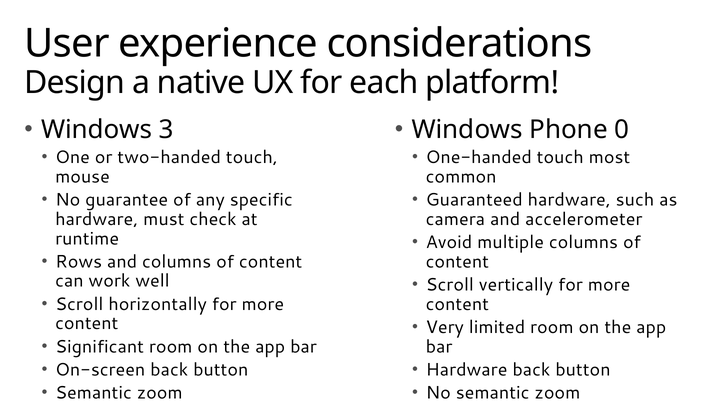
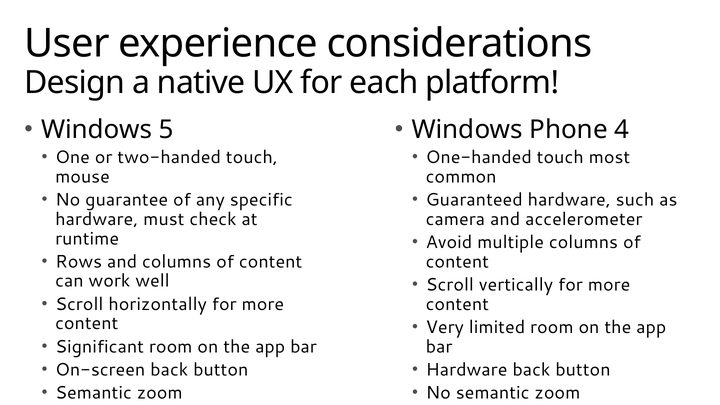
3: 3 -> 5
0: 0 -> 4
